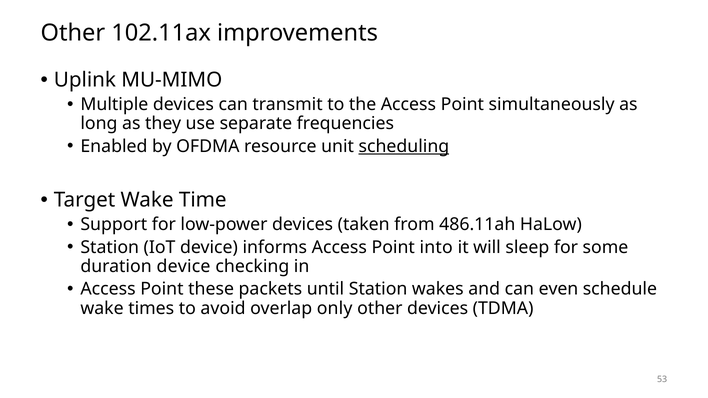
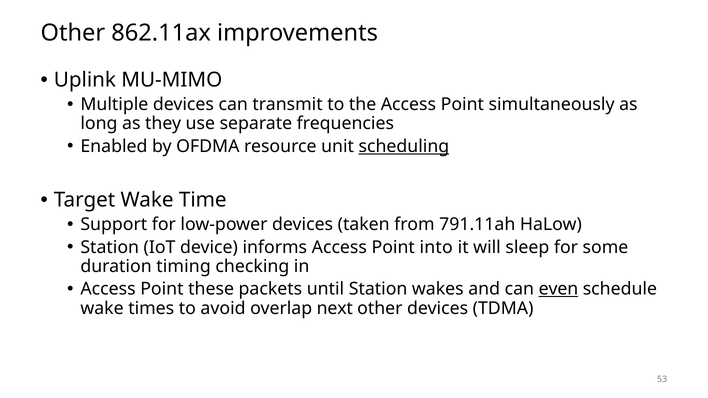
102.11ax: 102.11ax -> 862.11ax
486.11ah: 486.11ah -> 791.11ah
duration device: device -> timing
even underline: none -> present
only: only -> next
